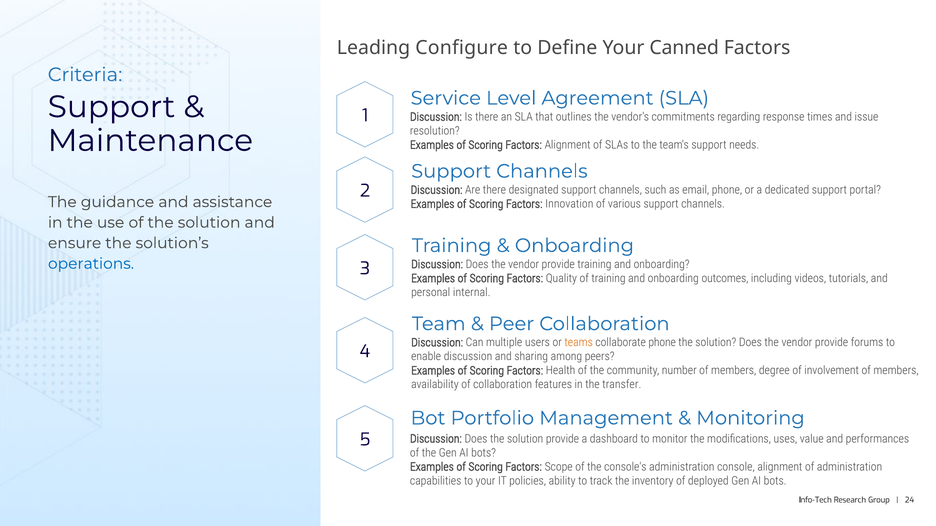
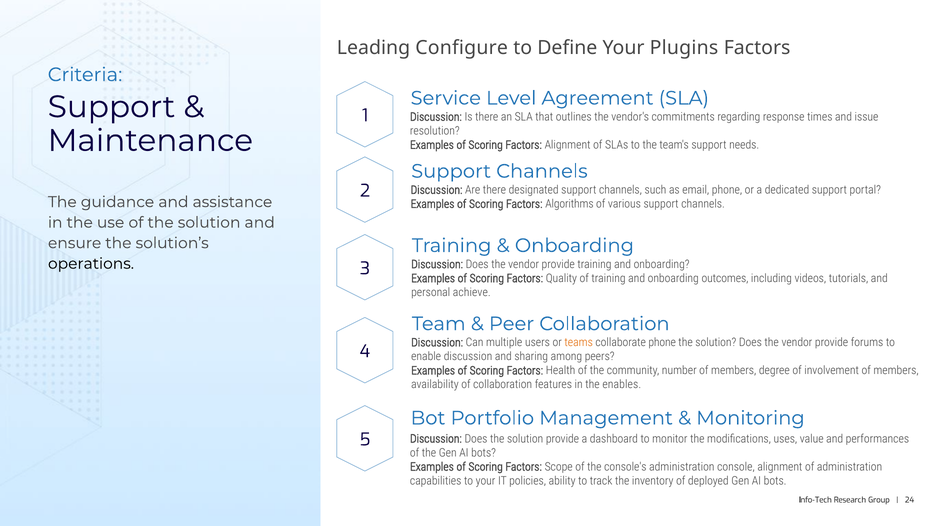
Canned: Canned -> Plugins
Innovation: Innovation -> Algorithms
operations colour: blue -> black
internal: internal -> achieve
transfer: transfer -> enables
